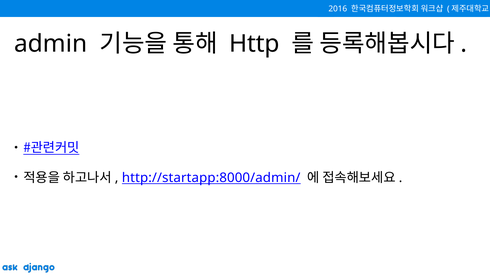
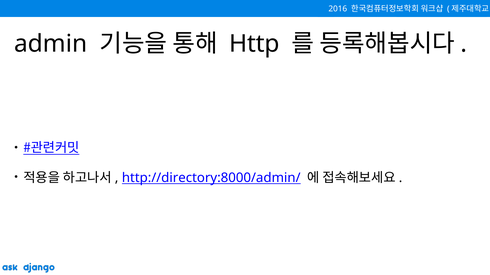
http://startapp:8000/admin/: http://startapp:8000/admin/ -> http://directory:8000/admin/
